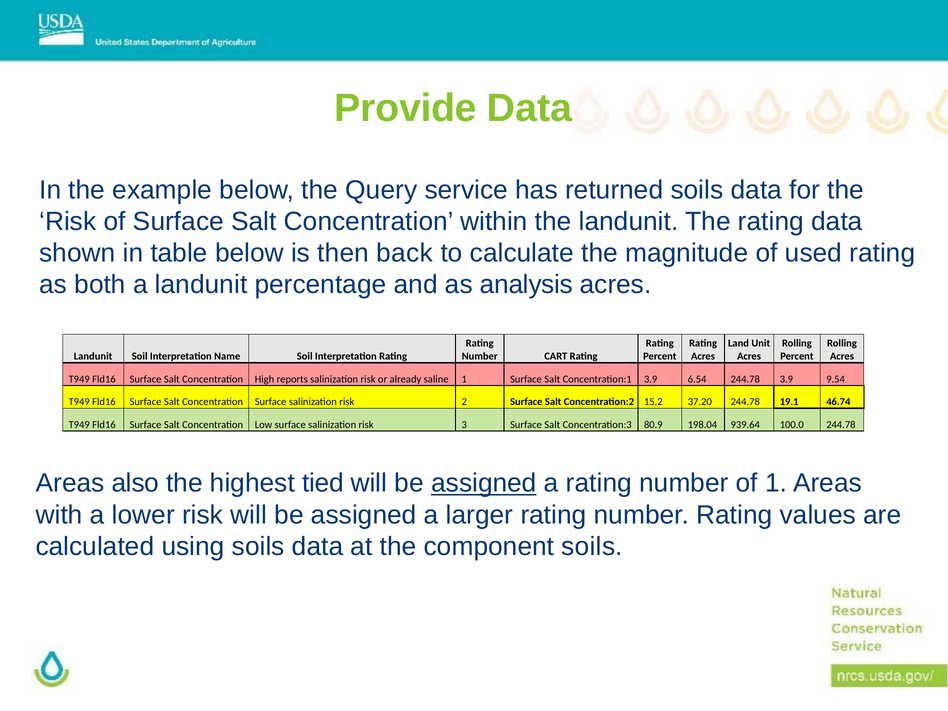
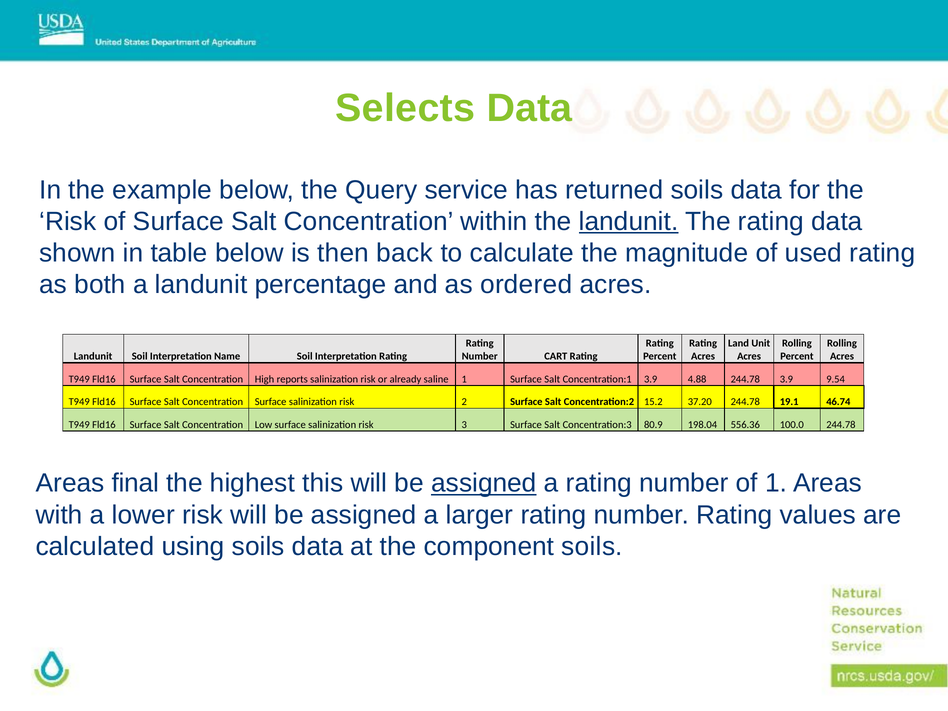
Provide: Provide -> Selects
landunit at (629, 221) underline: none -> present
analysis: analysis -> ordered
6.54: 6.54 -> 4.88
939.64: 939.64 -> 556.36
also: also -> final
tied: tied -> this
